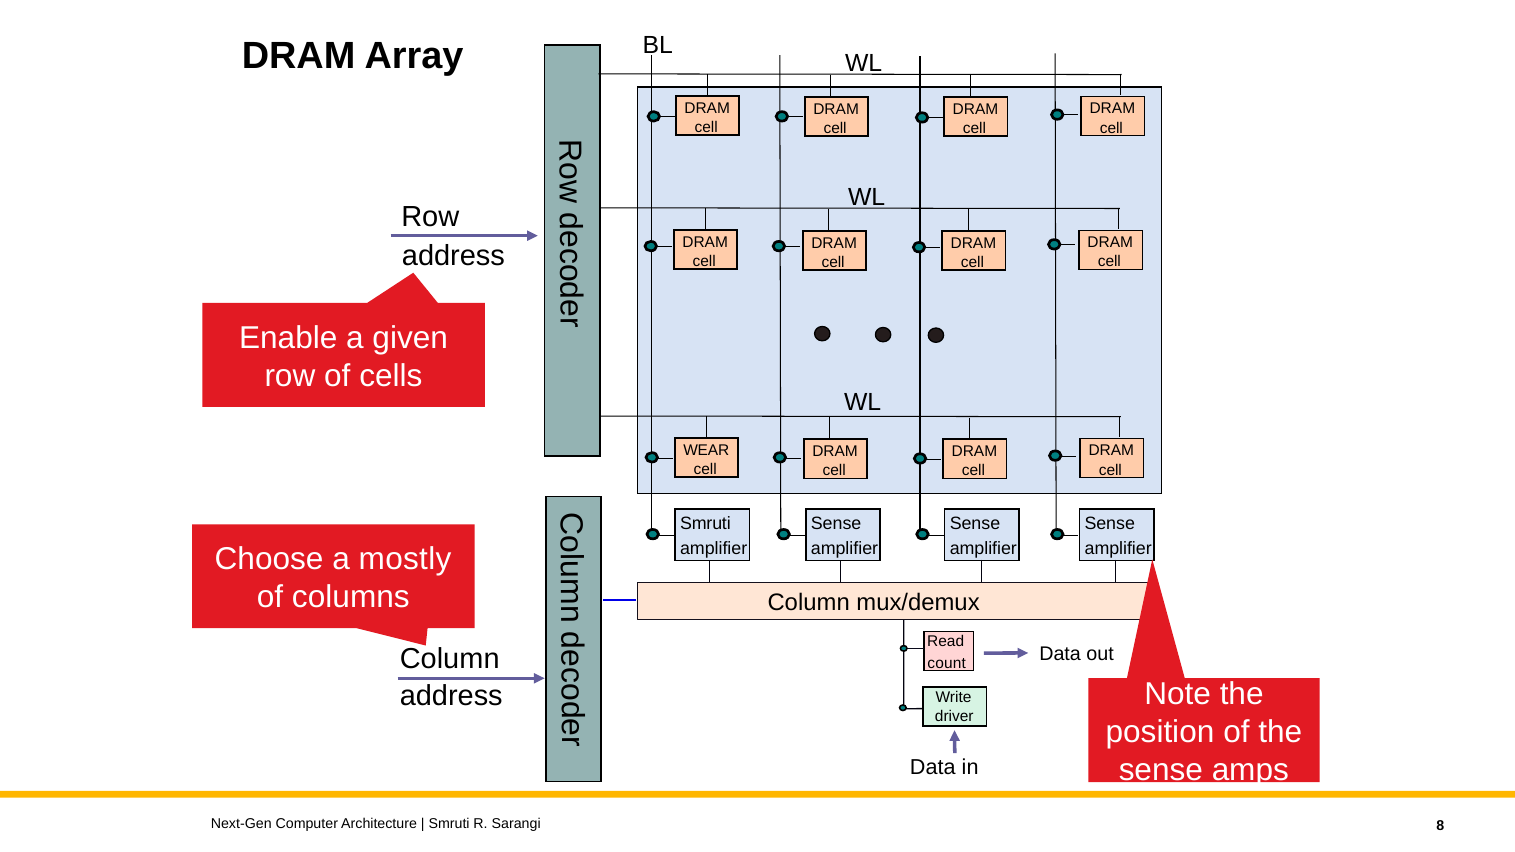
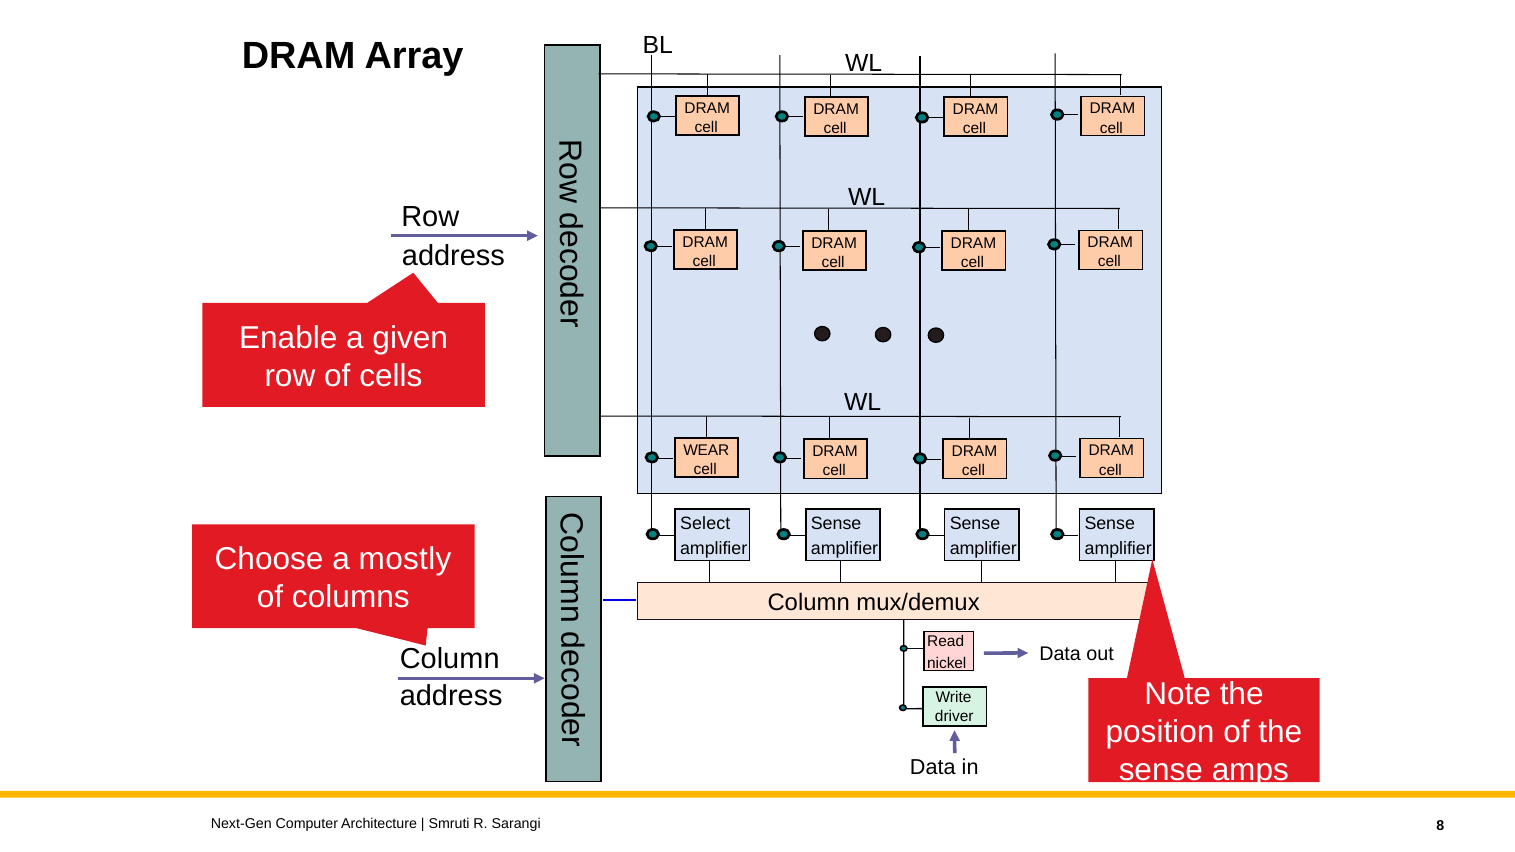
Smruti at (705, 524): Smruti -> Select
count: count -> nickel
